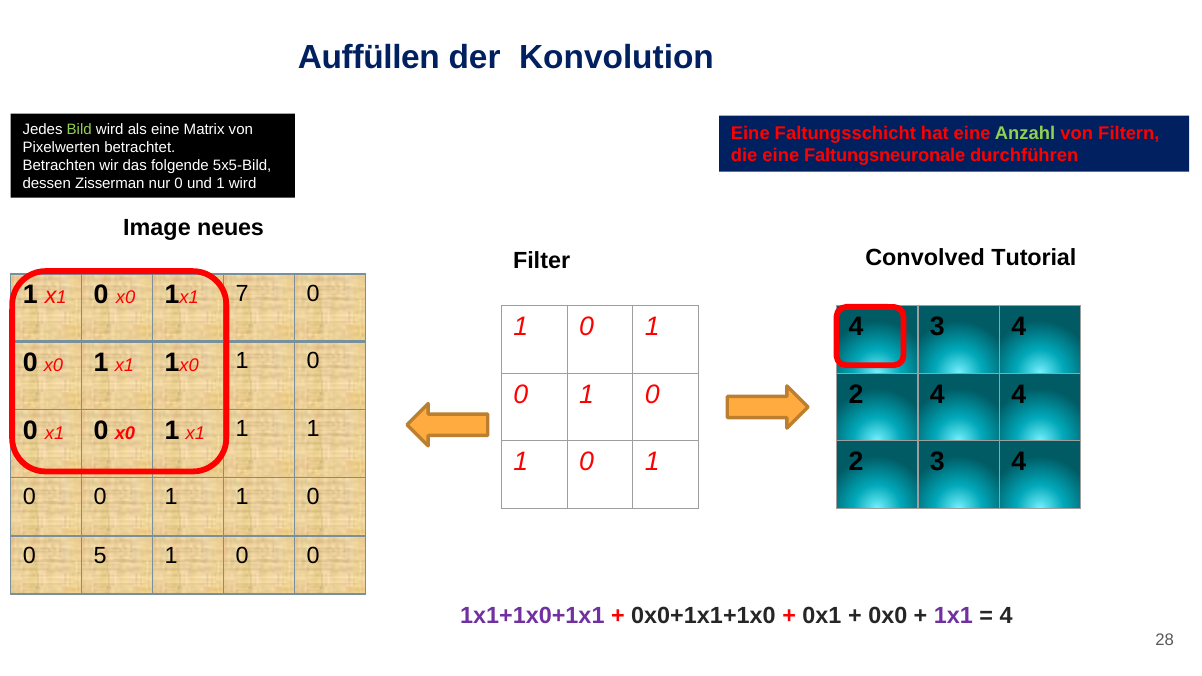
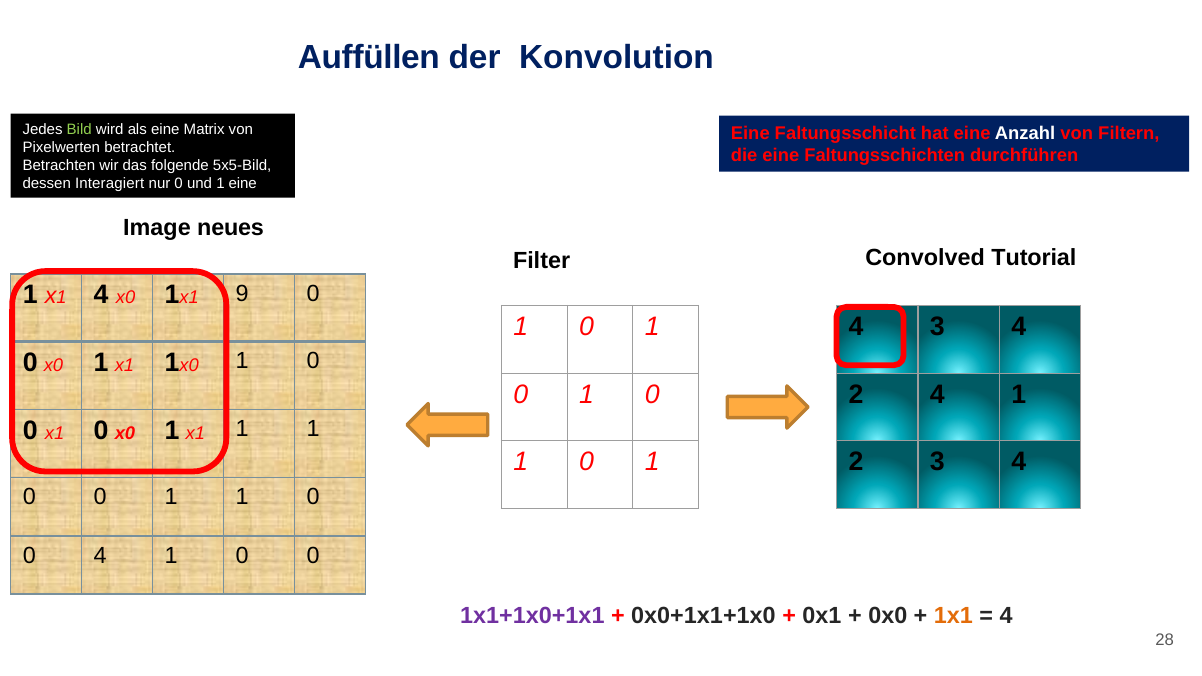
Anzahl colour: light green -> white
Faltungsneuronale: Faltungsneuronale -> Faltungsschichten
Zisserman: Zisserman -> Interagiert
1 wird: wird -> eine
0 at (101, 295): 0 -> 4
7: 7 -> 9
2 4 4: 4 -> 1
5 at (100, 556): 5 -> 4
1x1 colour: purple -> orange
